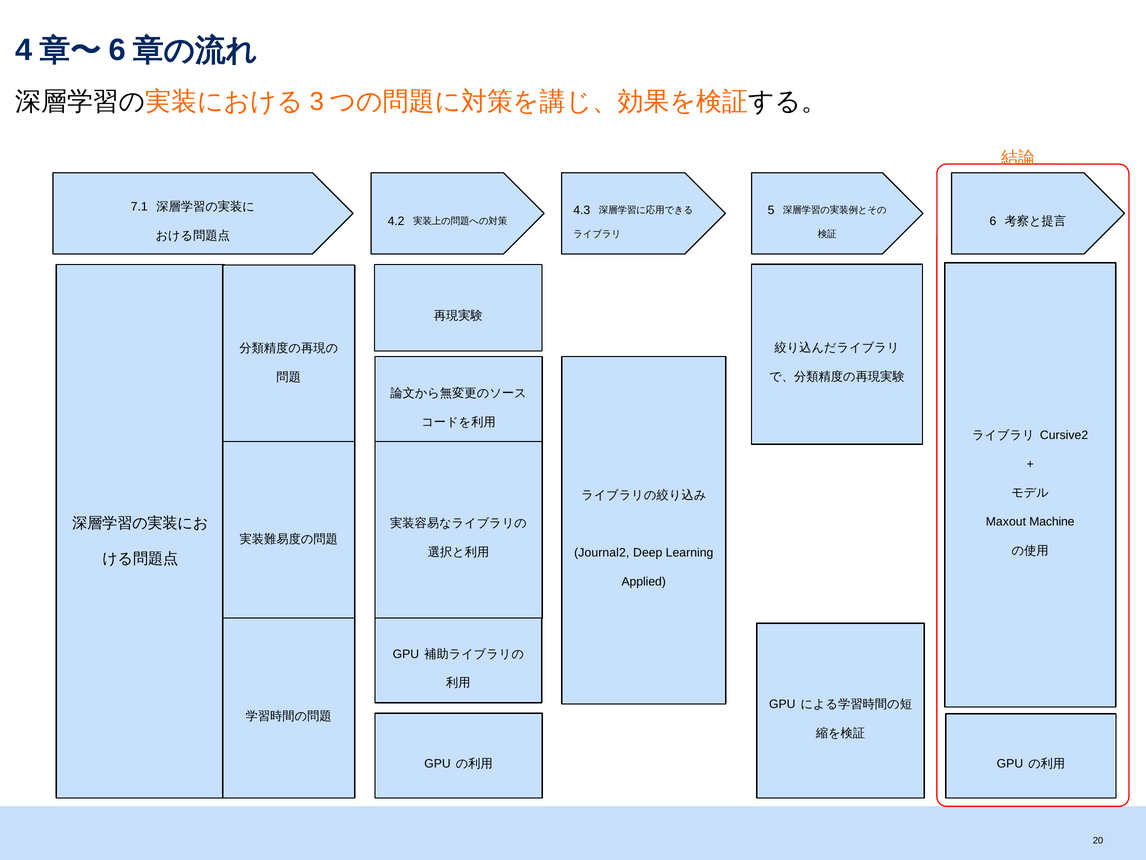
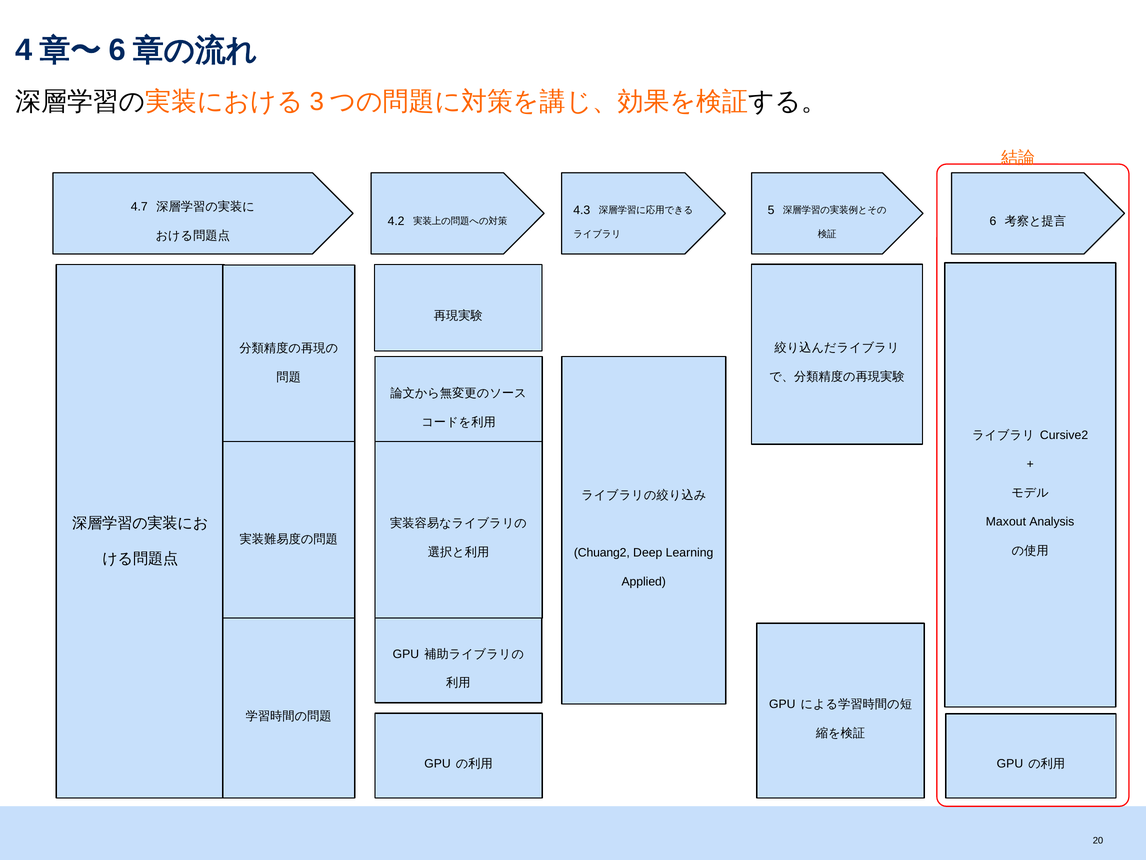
7.1: 7.1 -> 4.7
Machine: Machine -> Analysis
Journal2: Journal2 -> Chuang2
